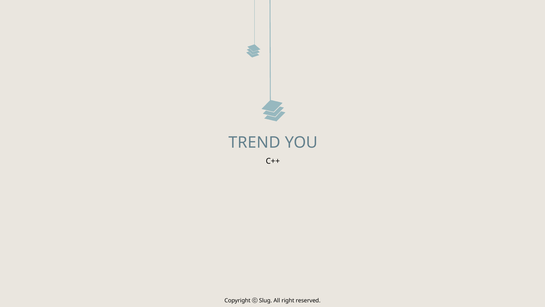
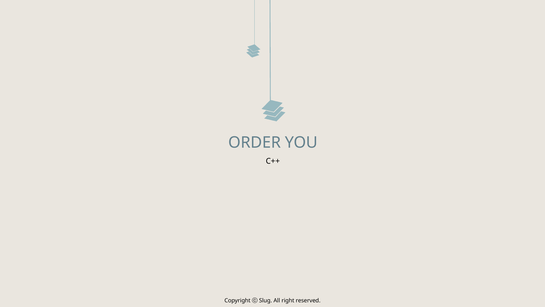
TREND: TREND -> ORDER
